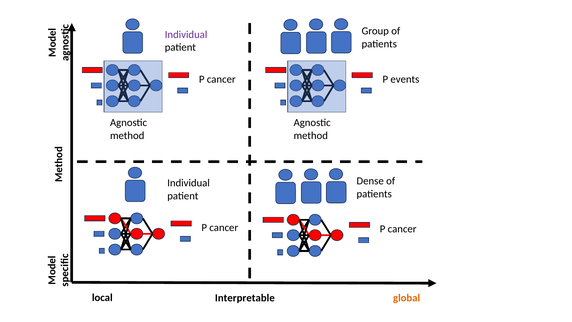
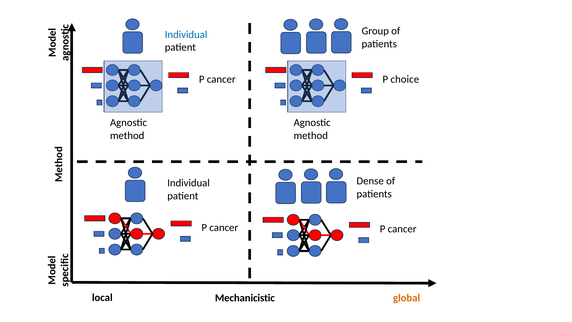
Individual at (186, 35) colour: purple -> blue
events: events -> choice
Interpretable: Interpretable -> Mechanicistic
